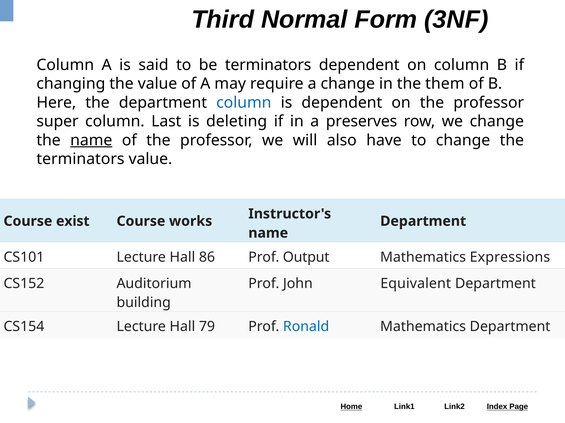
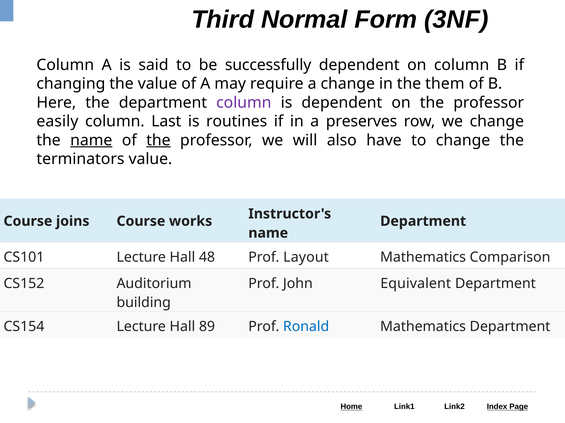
be terminators: terminators -> successfully
column at (244, 103) colour: blue -> purple
super: super -> easily
deleting: deleting -> routines
the at (158, 140) underline: none -> present
exist: exist -> joins
86: 86 -> 48
Output: Output -> Layout
Expressions: Expressions -> Comparison
79: 79 -> 89
